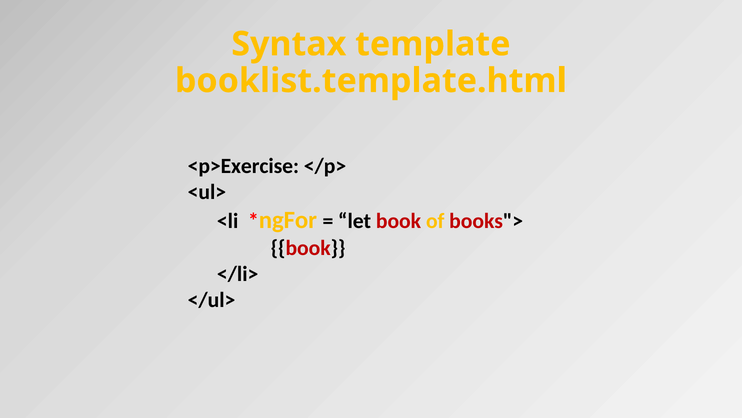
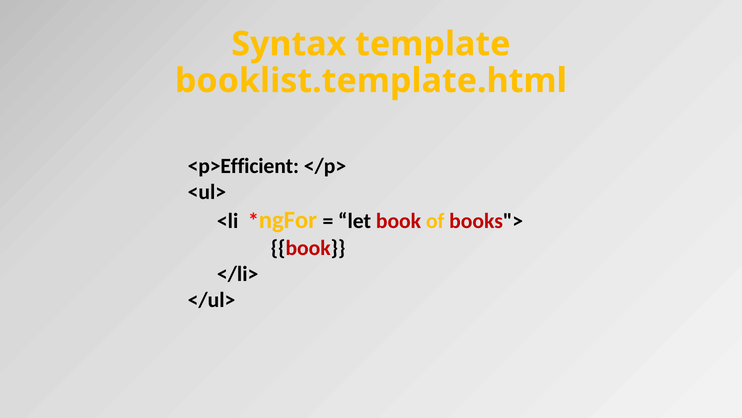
<p>Exercise: <p>Exercise -> <p>Efficient
